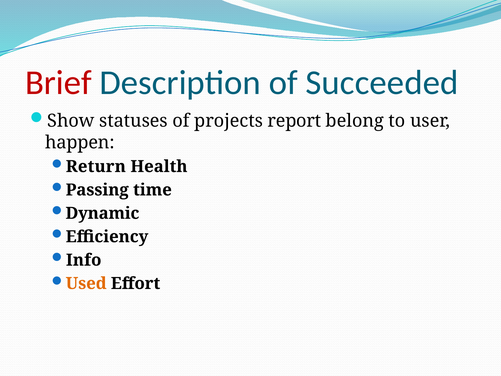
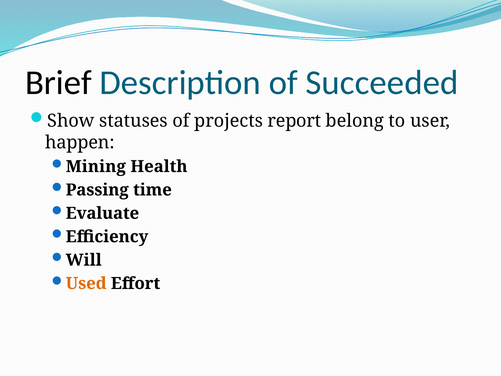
Brief colour: red -> black
Return: Return -> Mining
Dynamic: Dynamic -> Evaluate
Info: Info -> Will
